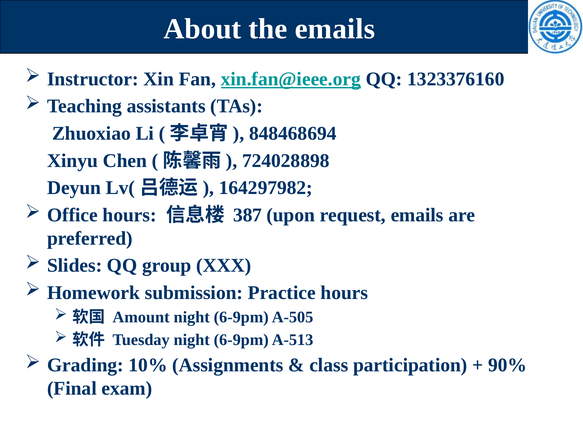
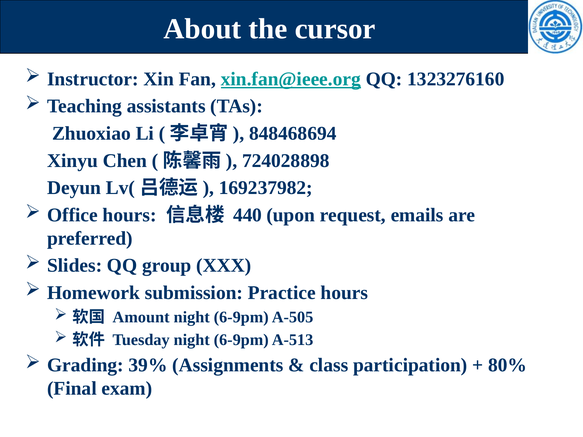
the emails: emails -> cursor
1323376160: 1323376160 -> 1323276160
164297982: 164297982 -> 169237982
387: 387 -> 440
10%: 10% -> 39%
90%: 90% -> 80%
